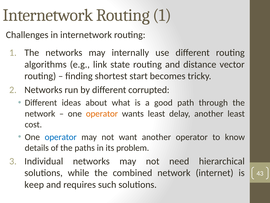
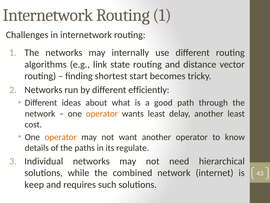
corrupted: corrupted -> efficiently
operator at (61, 137) colour: blue -> orange
problem: problem -> regulate
